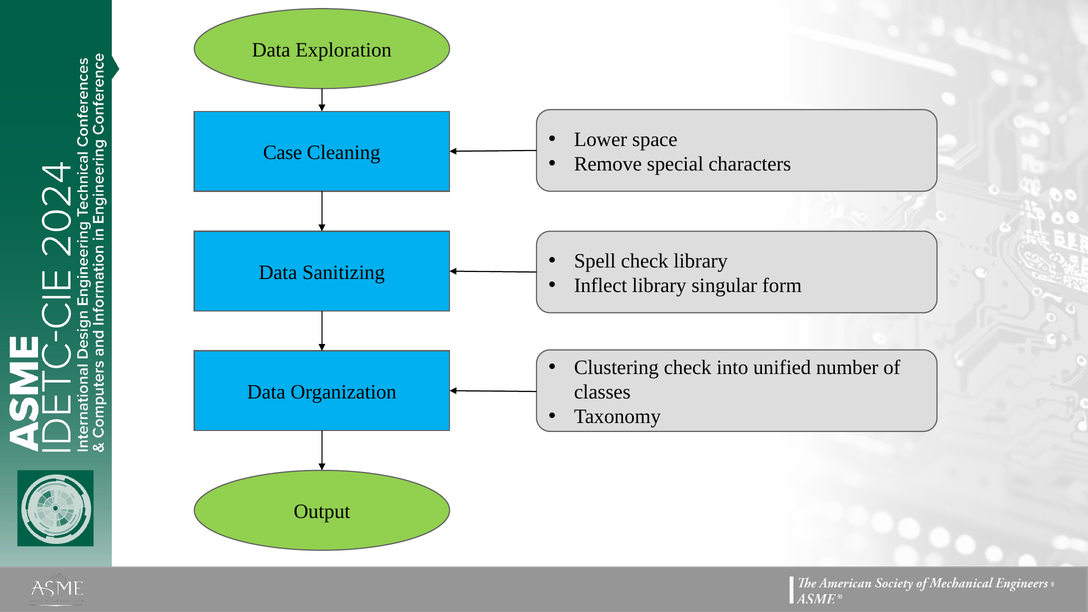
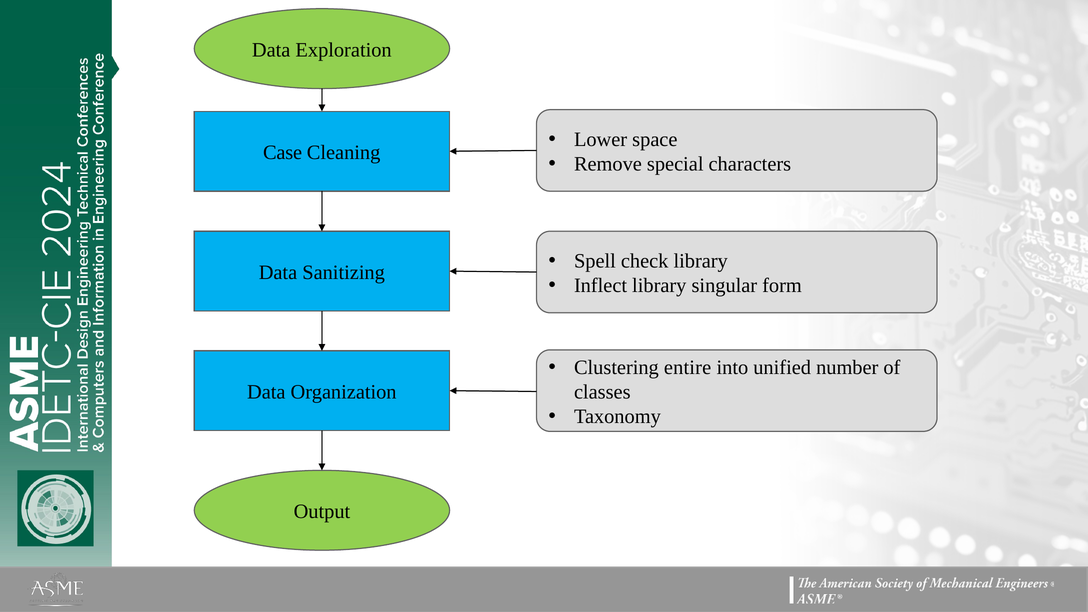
Clustering check: check -> entire
